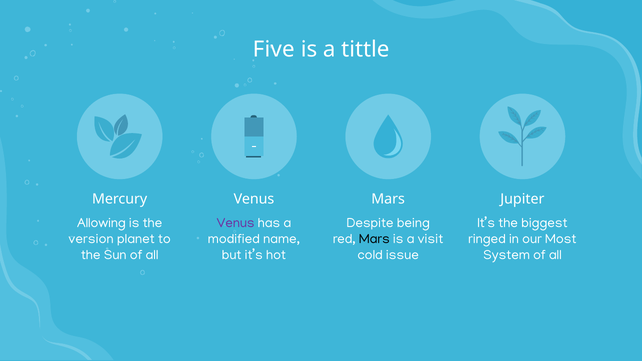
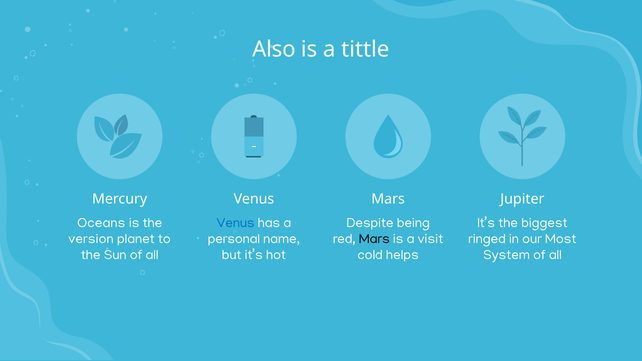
Five: Five -> Also
Allowing: Allowing -> Oceans
Venus at (236, 223) colour: purple -> blue
modified: modified -> personal
issue: issue -> helps
